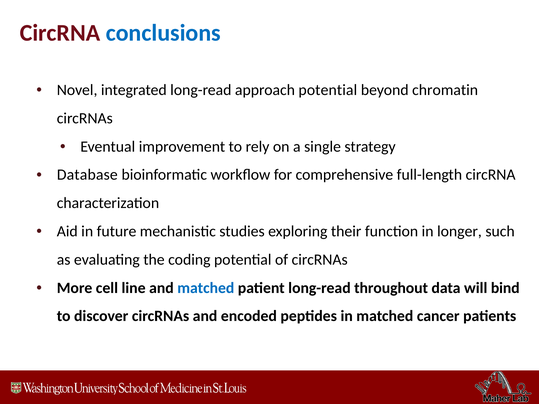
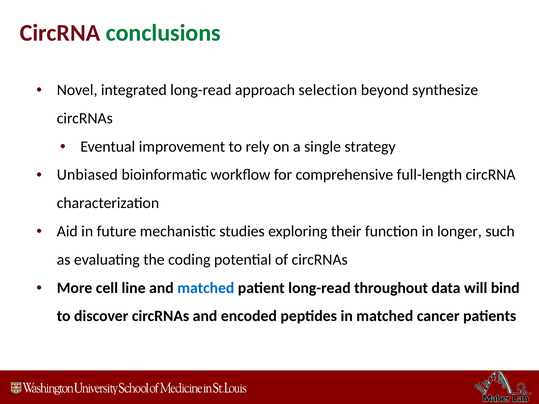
conclusions colour: blue -> green
approach potential: potential -> selection
chromatin: chromatin -> synthesize
Database: Database -> Unbiased
